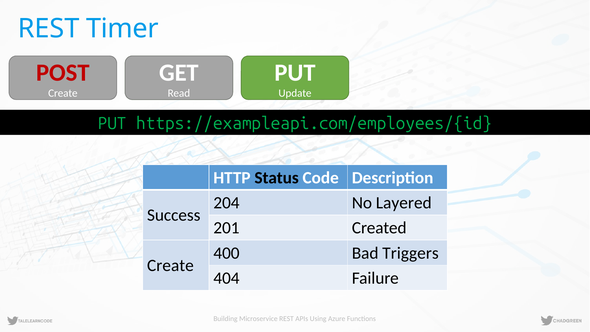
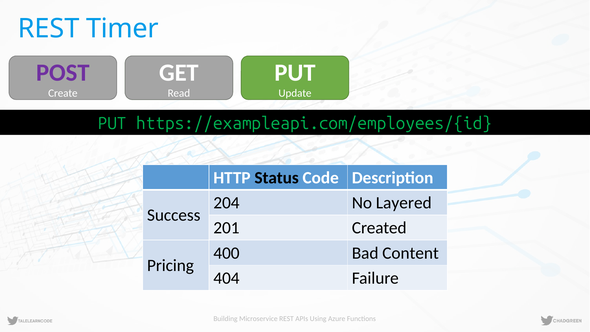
POST colour: red -> purple
Triggers: Triggers -> Content
Create at (170, 265): Create -> Pricing
